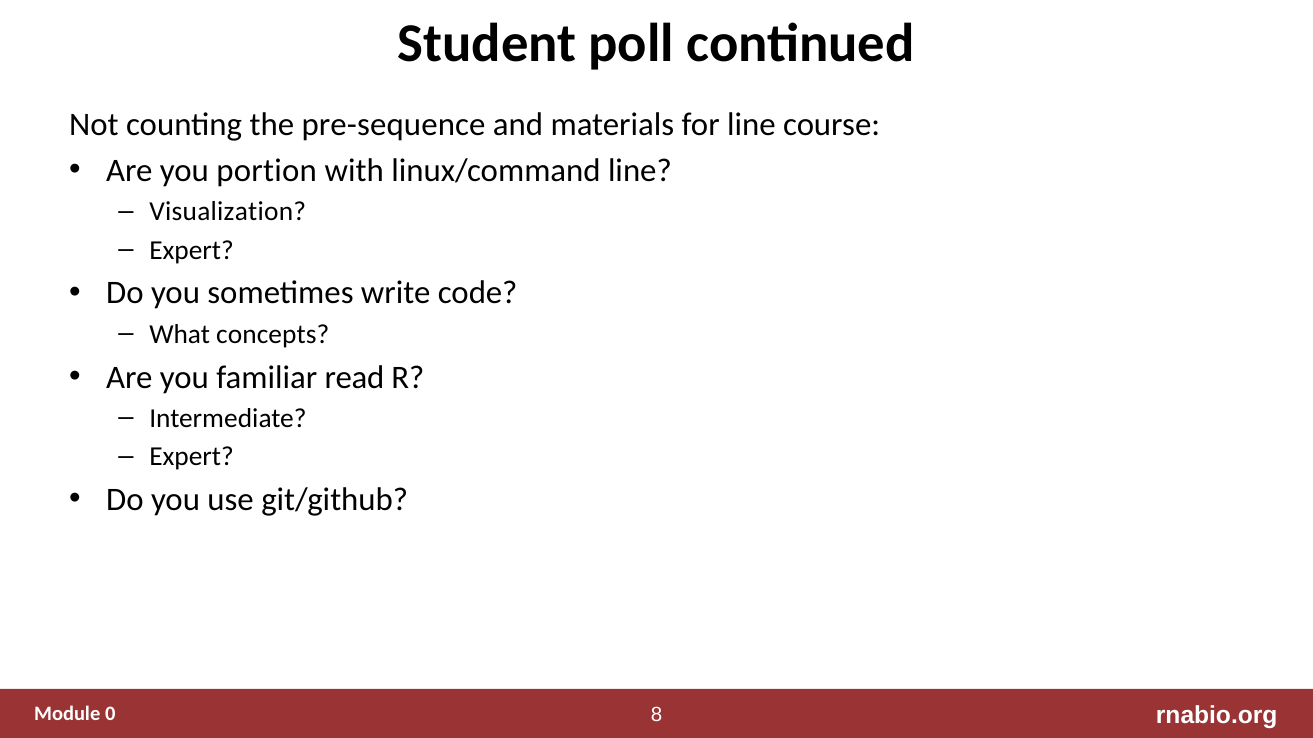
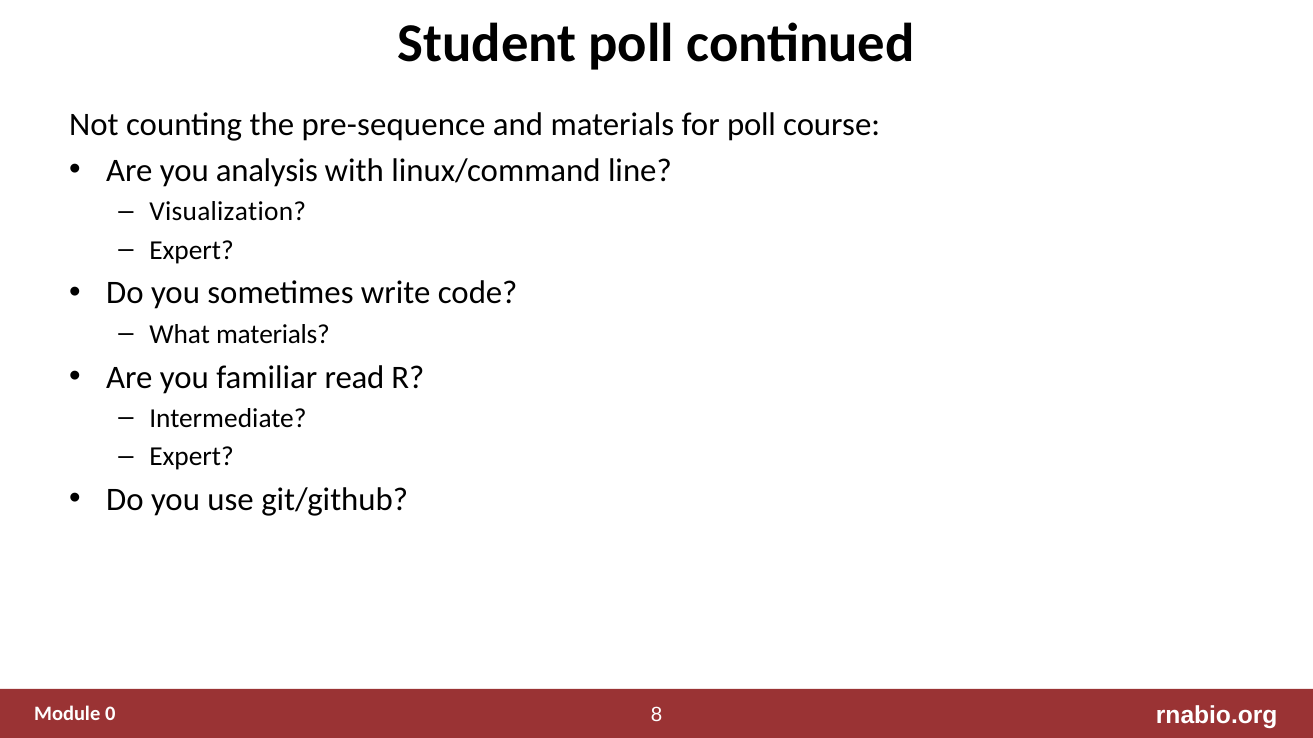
for line: line -> poll
portion: portion -> analysis
What concepts: concepts -> materials
